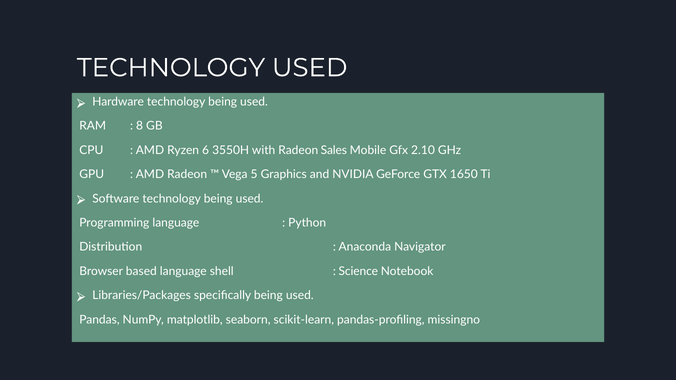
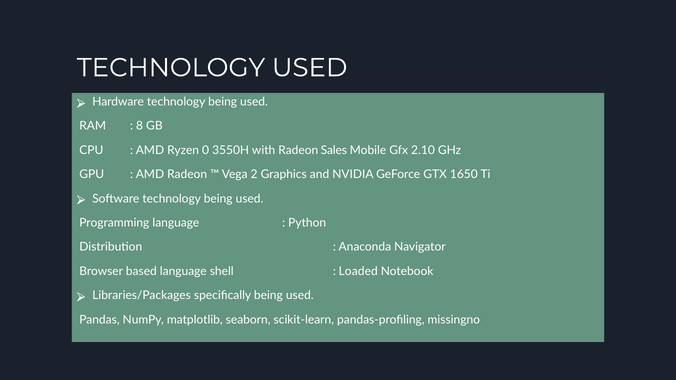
6: 6 -> 0
5: 5 -> 2
Science: Science -> Loaded
